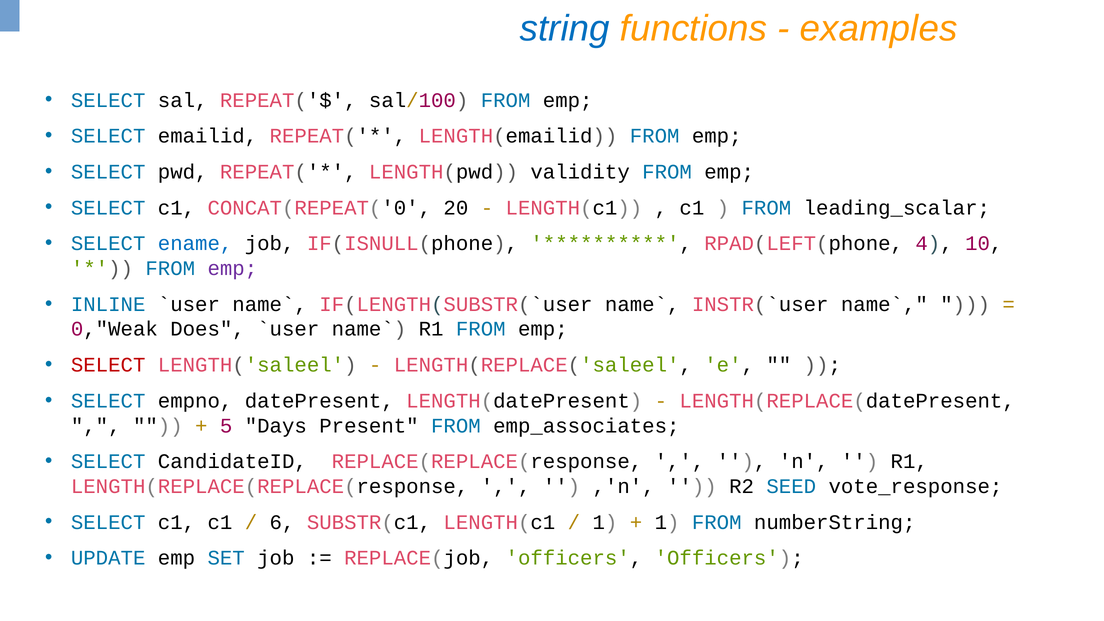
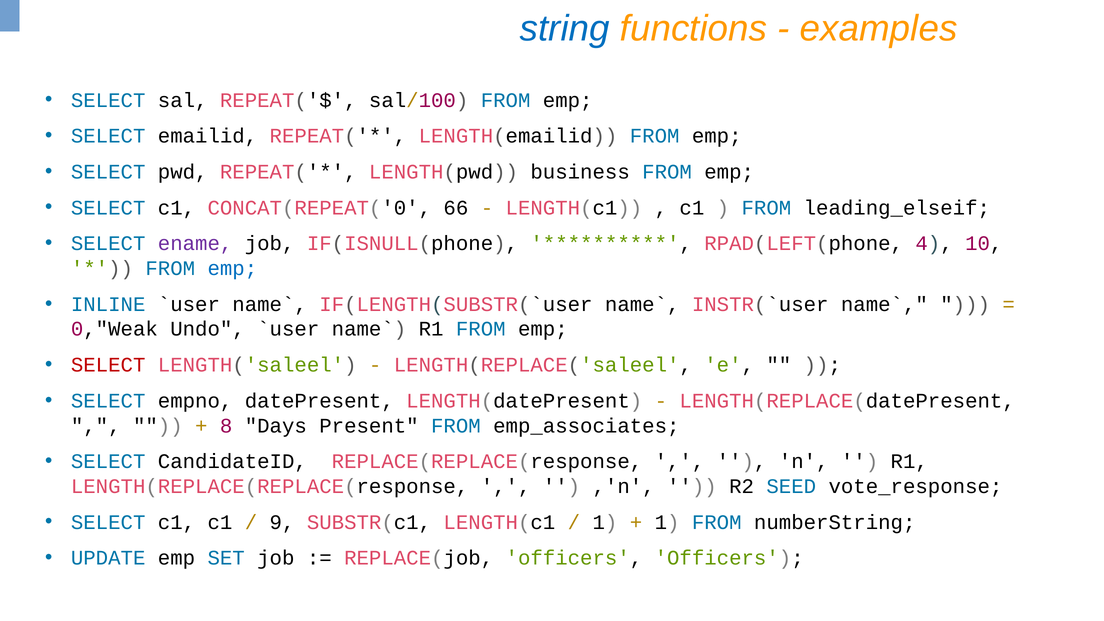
validity: validity -> business
20: 20 -> 66
leading_scalar: leading_scalar -> leading_elseif
ename colour: blue -> purple
emp at (232, 268) colour: purple -> blue
Does: Does -> Undo
5: 5 -> 8
6: 6 -> 9
